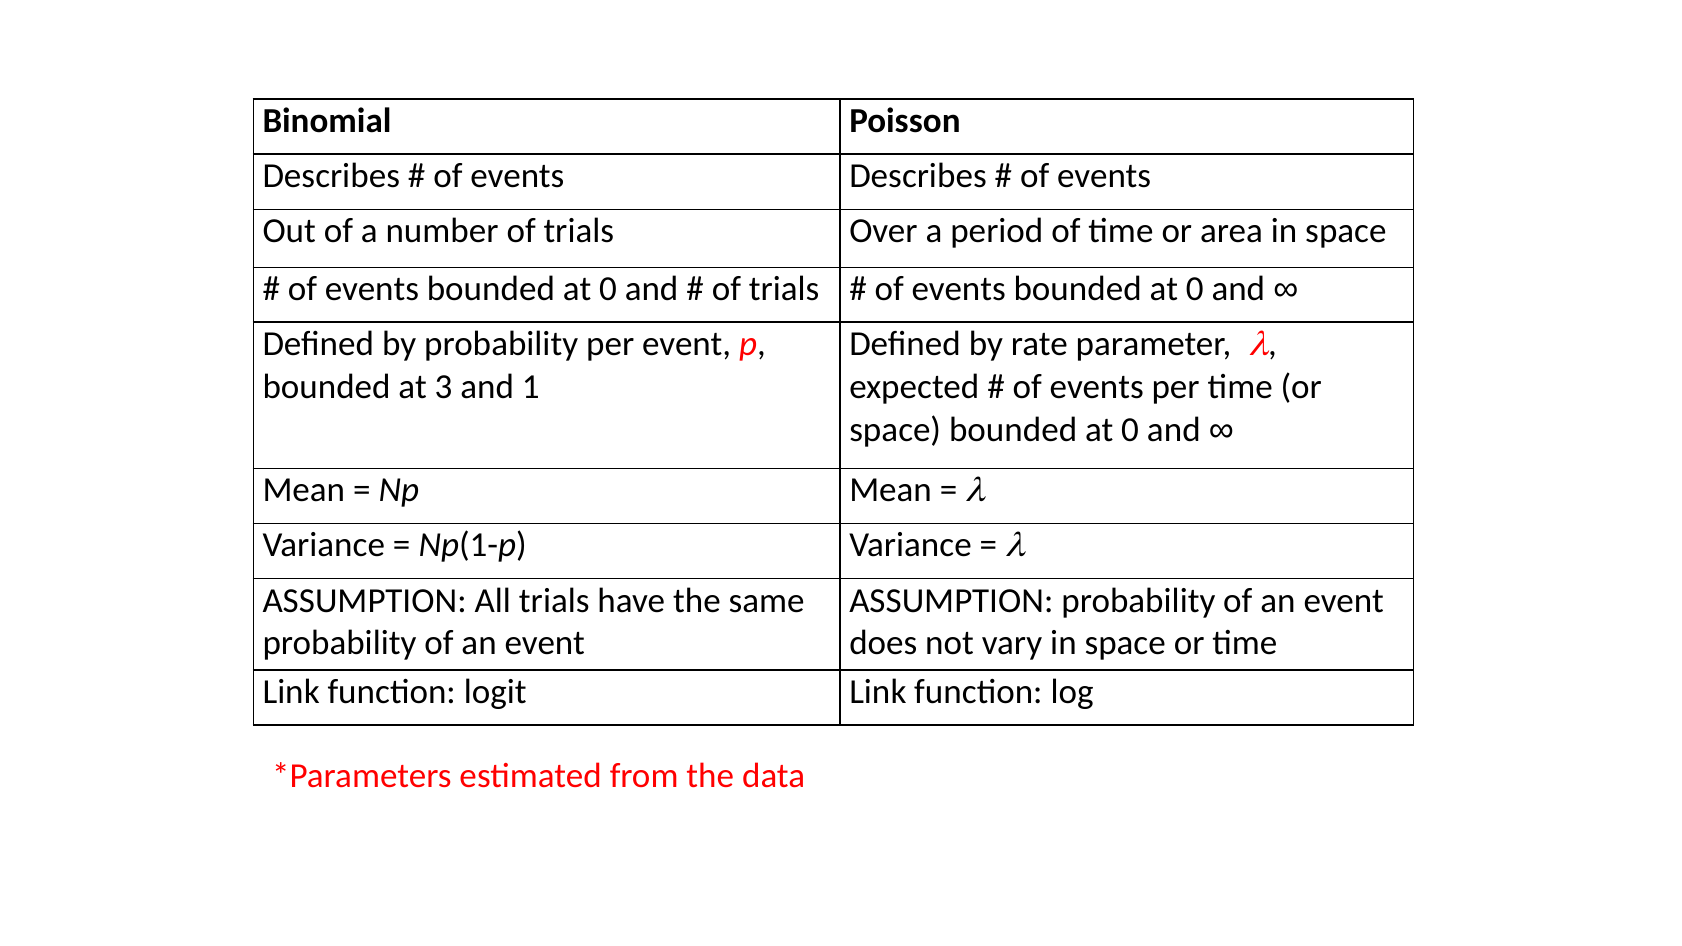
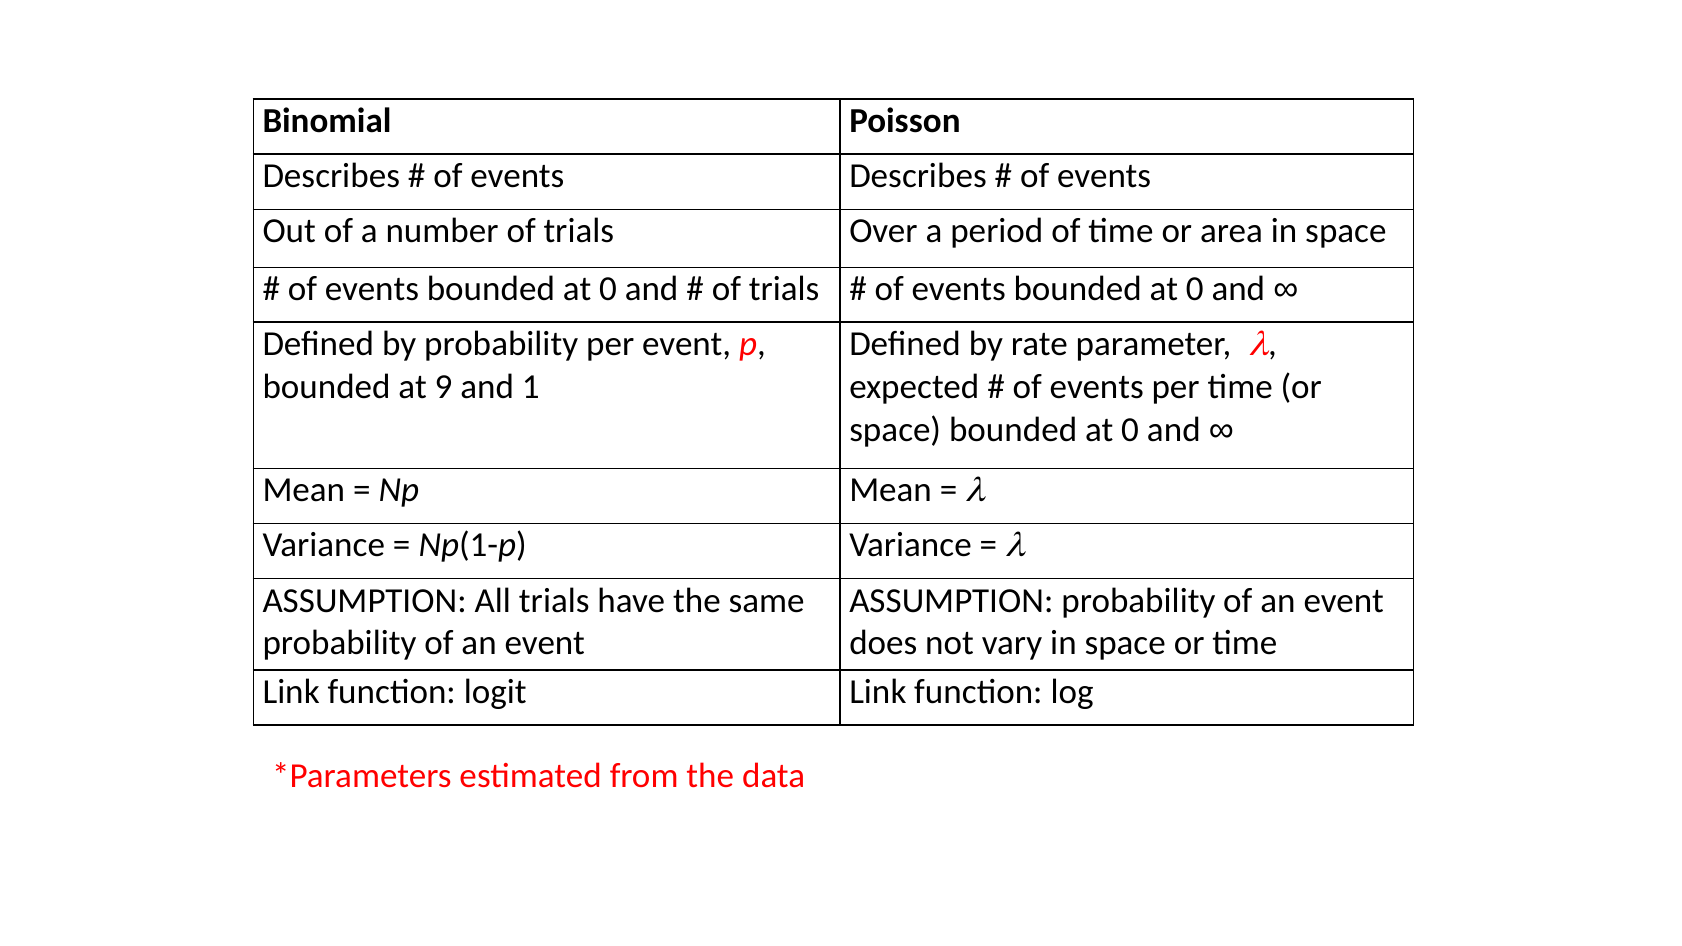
3: 3 -> 9
